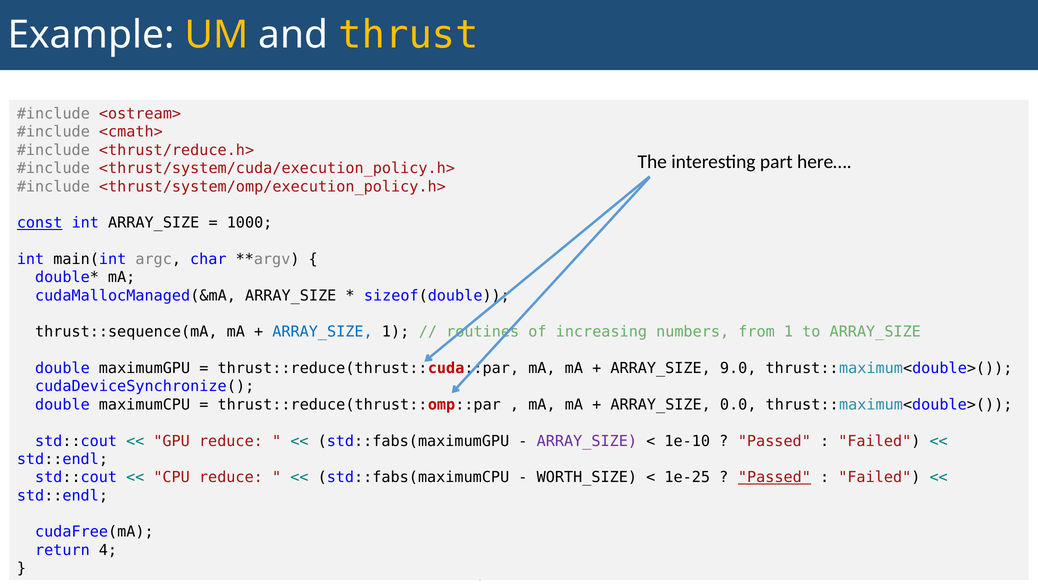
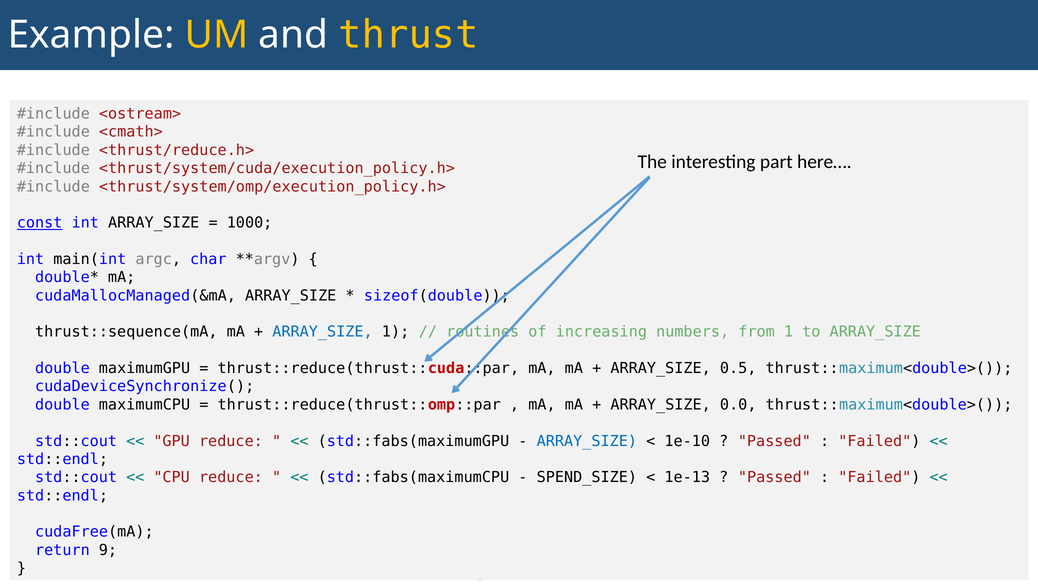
9.0: 9.0 -> 0.5
ARRAY_SIZE at (587, 441) colour: purple -> blue
WORTH_SIZE: WORTH_SIZE -> SPEND_SIZE
1e-25: 1e-25 -> 1e-13
Passed at (774, 477) underline: present -> none
4: 4 -> 9
